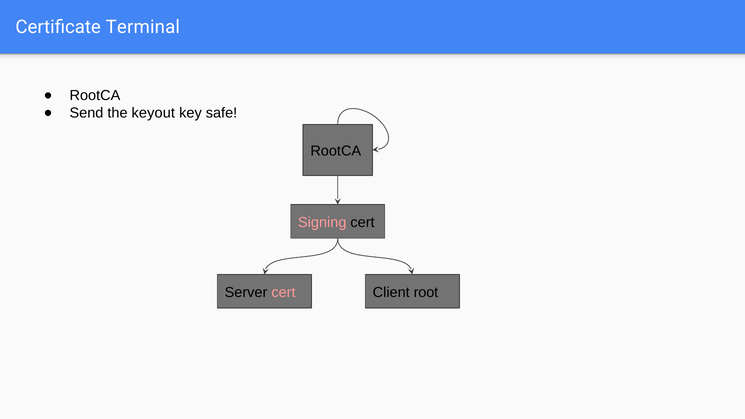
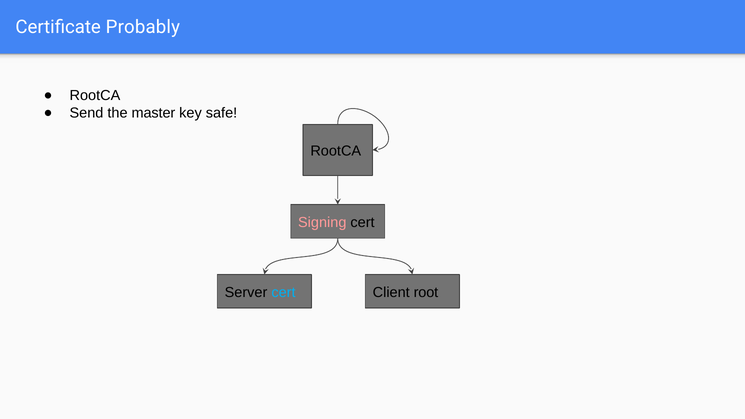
Terminal: Terminal -> Probably
keyout: keyout -> master
cert at (283, 292) colour: pink -> light blue
